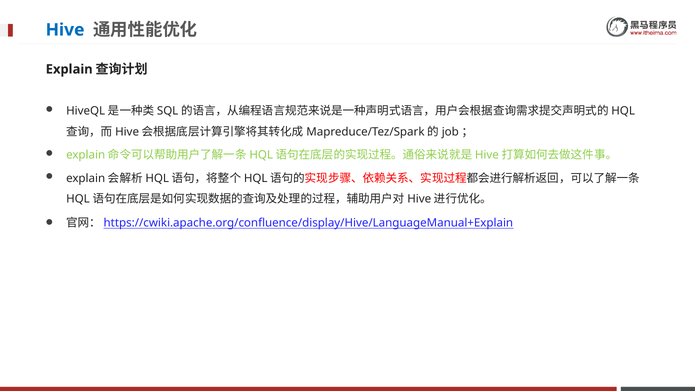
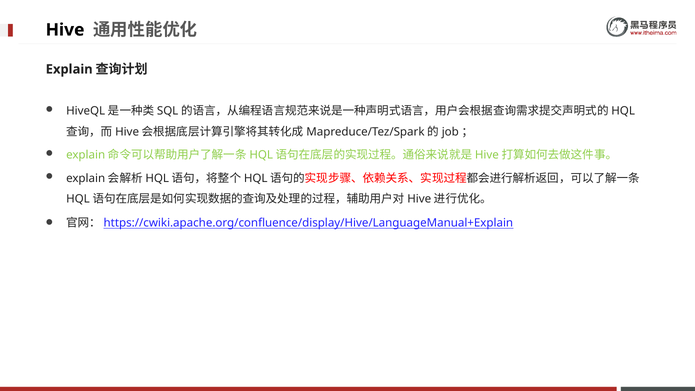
Hive colour: blue -> black
